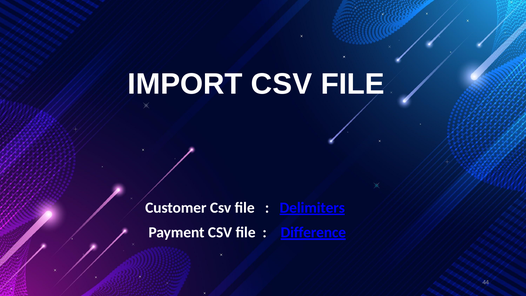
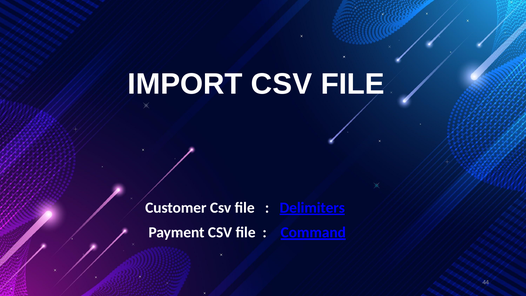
Difference: Difference -> Command
